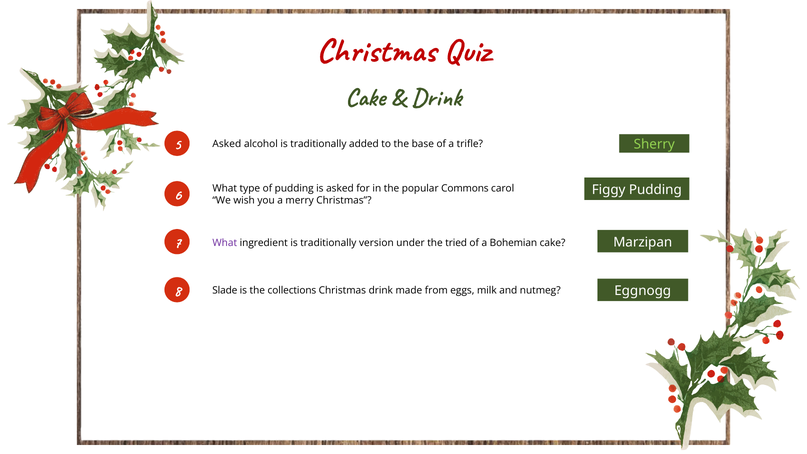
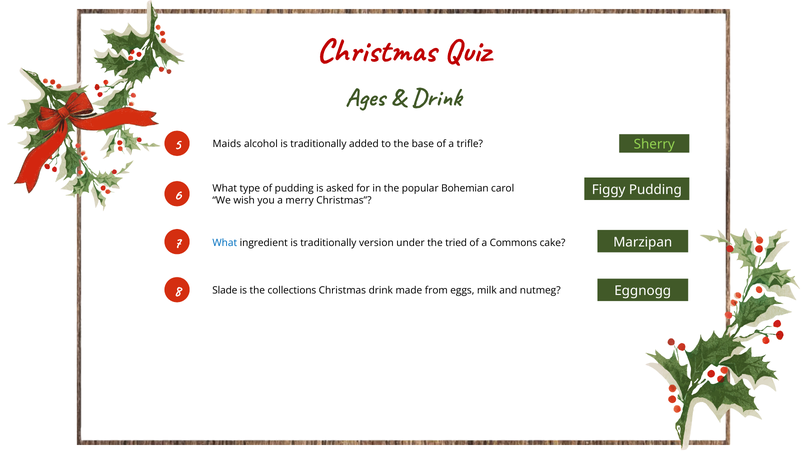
Cake at (365, 97): Cake -> Ages
Asked at (227, 144): Asked -> Maids
Commons: Commons -> Bohemian
What at (225, 243) colour: purple -> blue
Bohemian: Bohemian -> Commons
